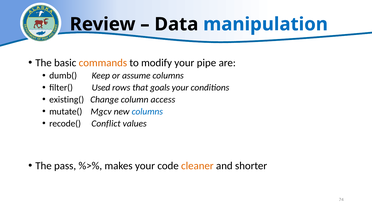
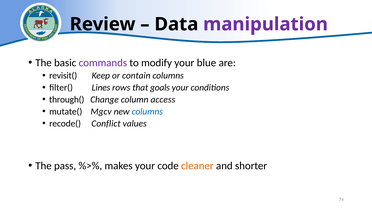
manipulation colour: blue -> purple
commands colour: orange -> purple
pipe: pipe -> blue
dumb(: dumb( -> revisit(
assume: assume -> contain
Used: Used -> Lines
existing(: existing( -> through(
